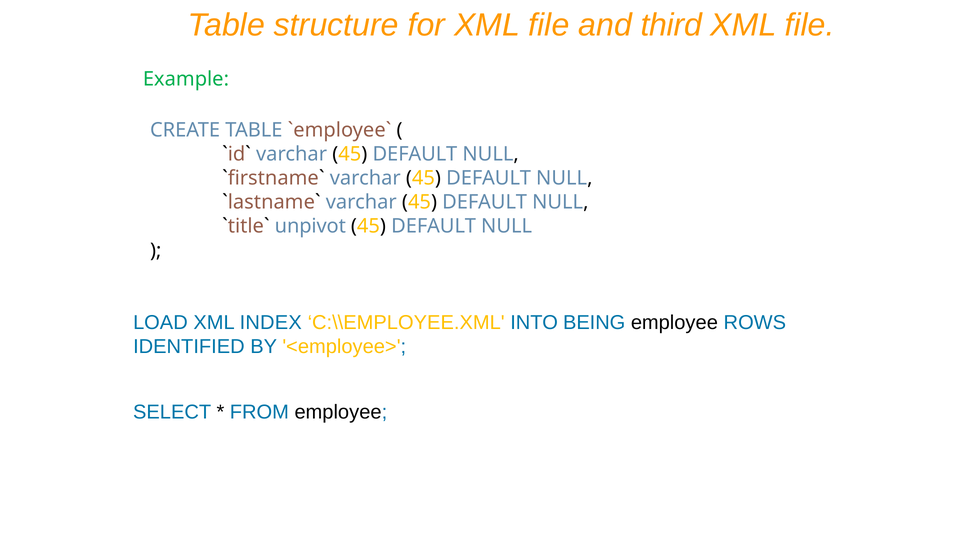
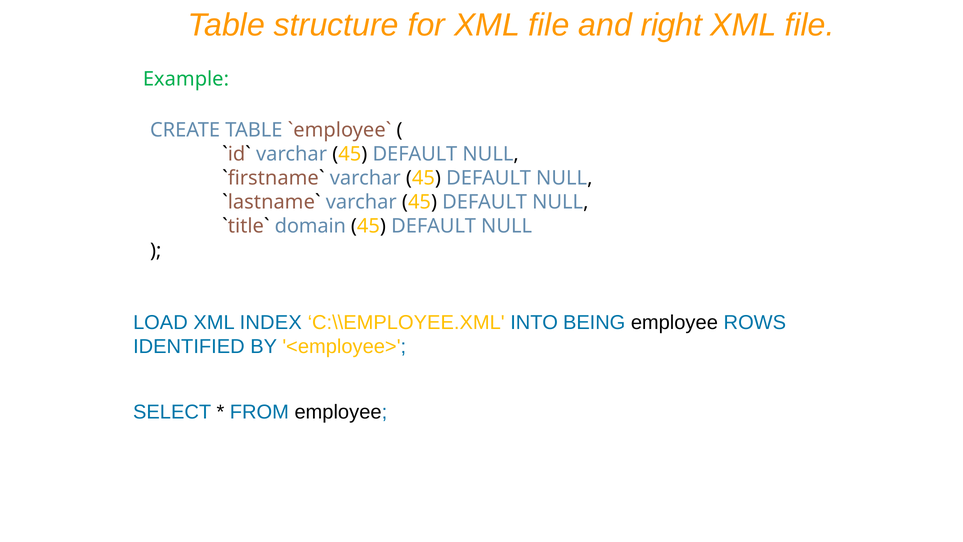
third: third -> right
unpivot: unpivot -> domain
